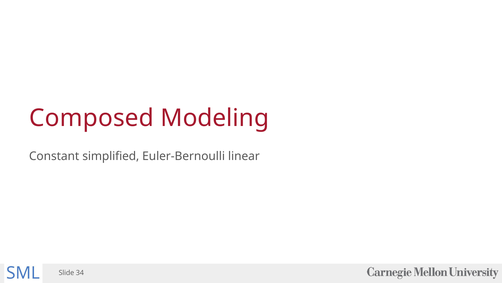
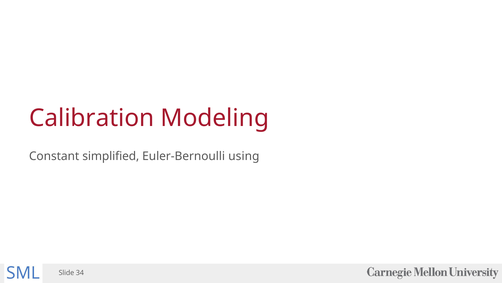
Composed: Composed -> Calibration
linear: linear -> using
